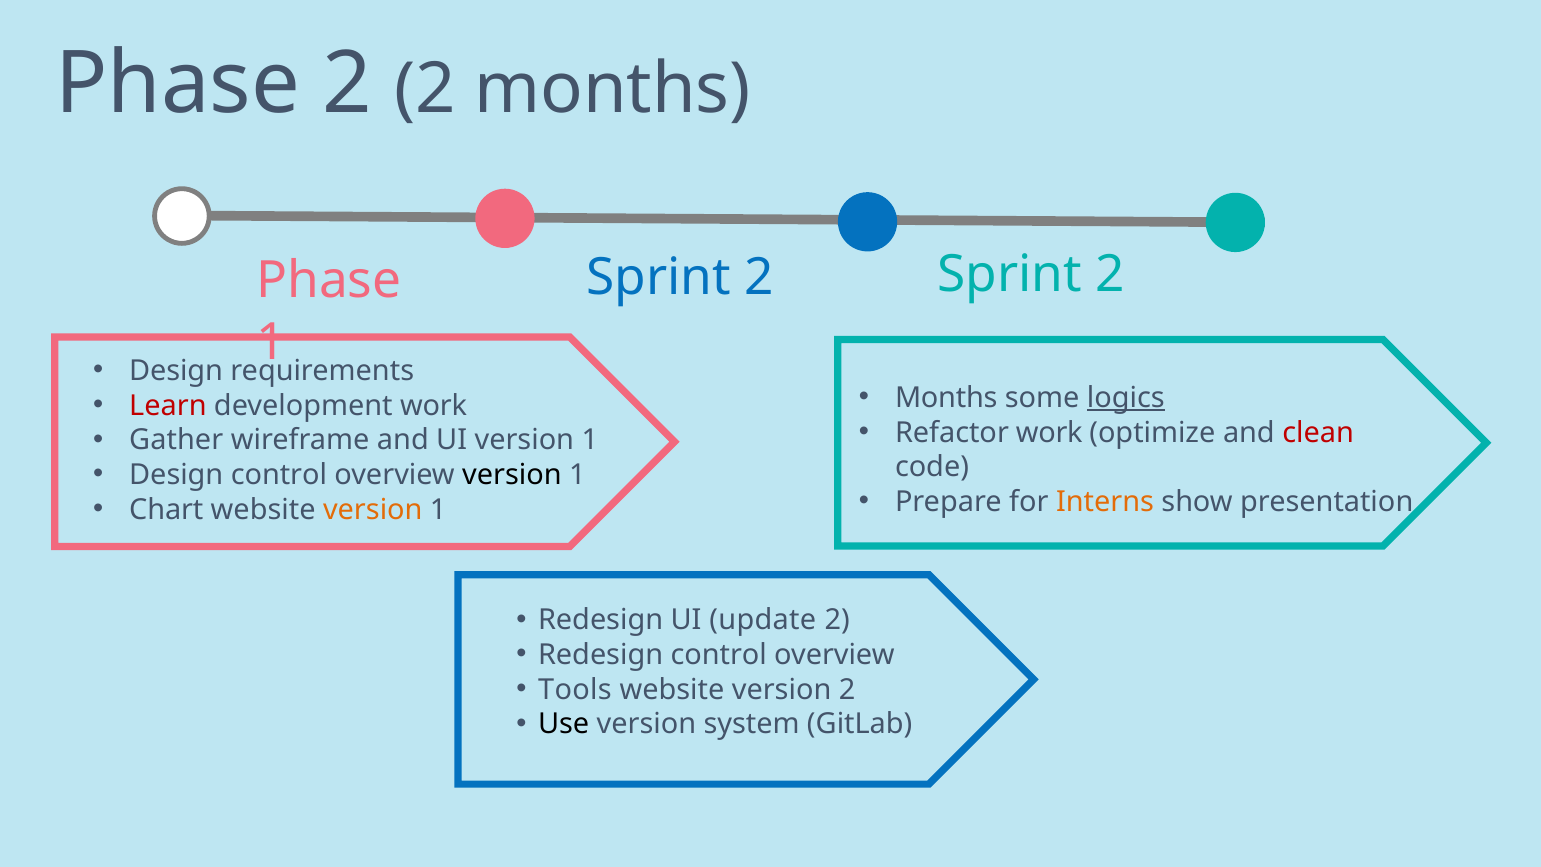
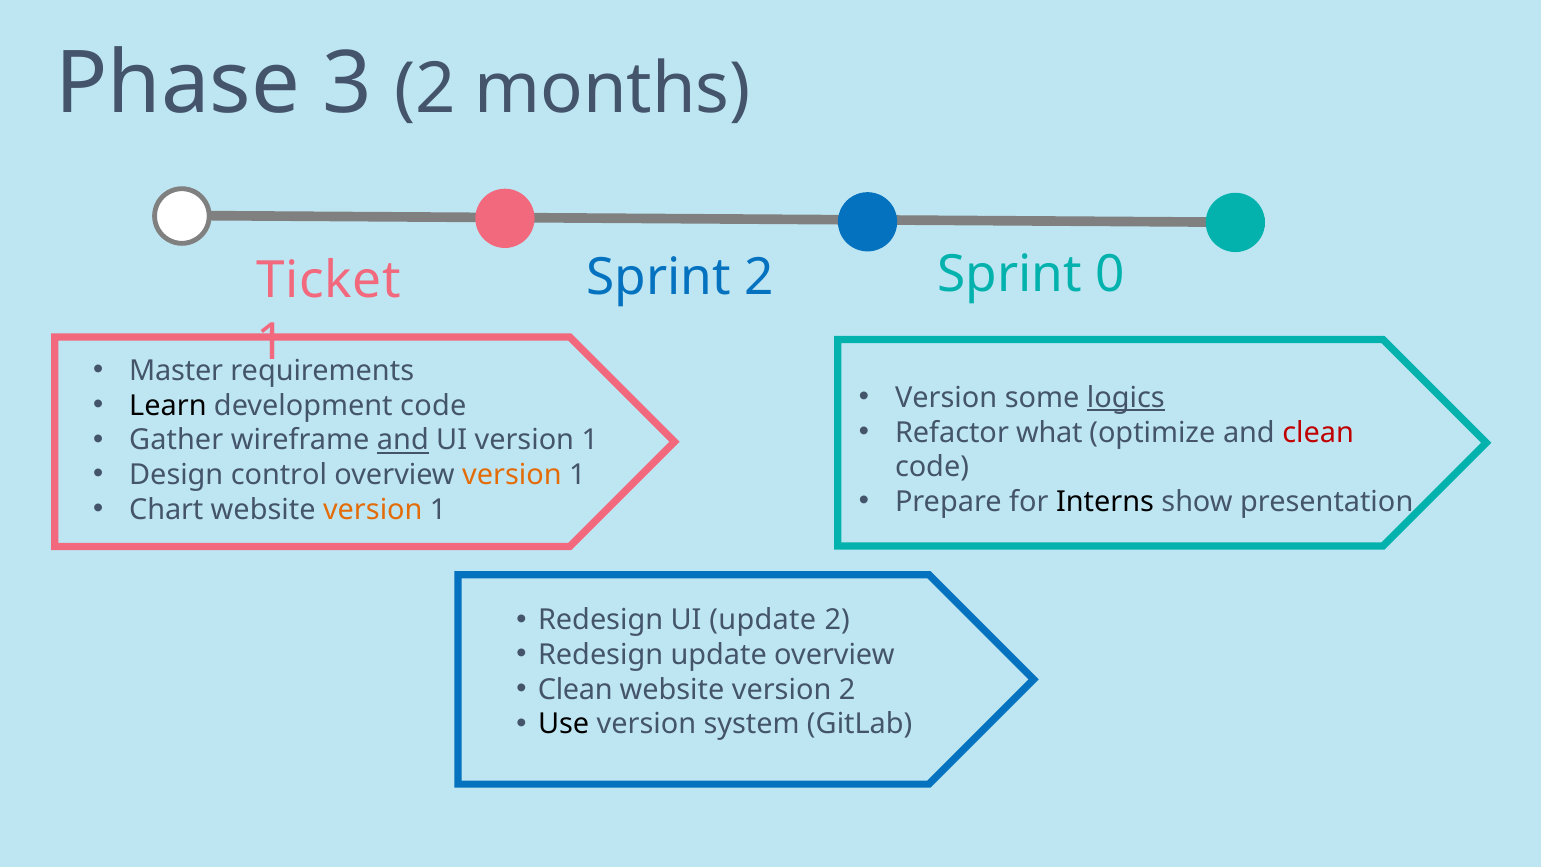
Phase 2: 2 -> 3
2 Sprint 2: 2 -> 0
Phase at (329, 281): Phase -> Ticket
Design at (176, 371): Design -> Master
Months at (946, 398): Months -> Version
Learn colour: red -> black
development work: work -> code
Refactor work: work -> what
and at (403, 440) underline: none -> present
version at (512, 475) colour: black -> orange
Interns colour: orange -> black
Redesign control: control -> update
Tools at (575, 689): Tools -> Clean
